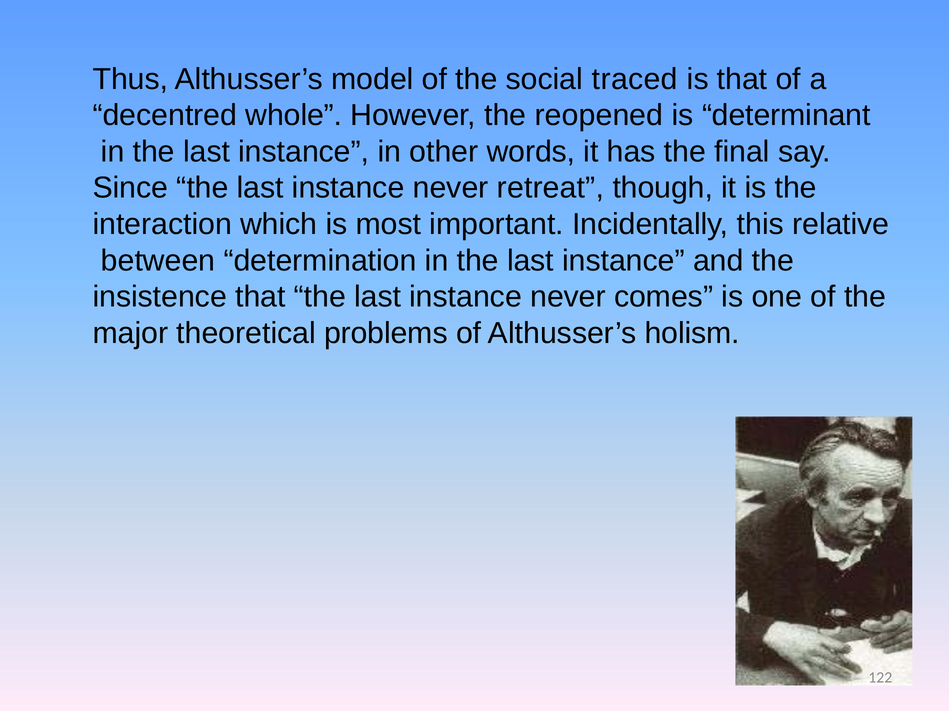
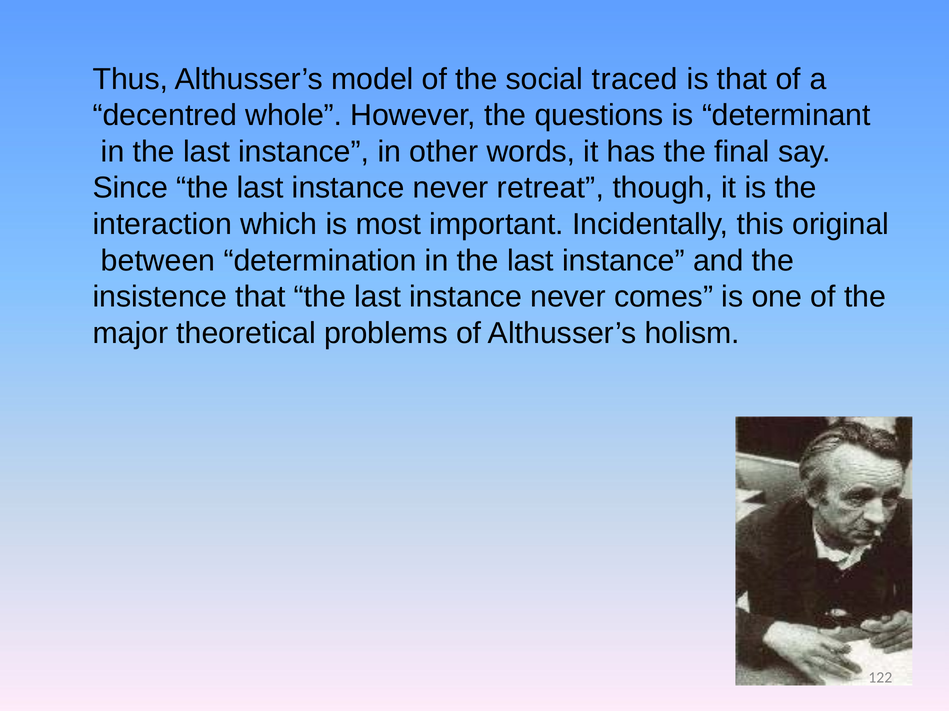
reopened: reopened -> questions
relative: relative -> original
